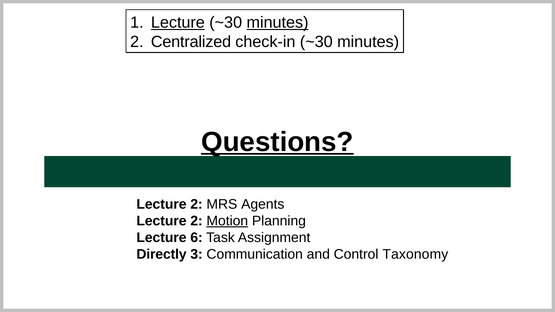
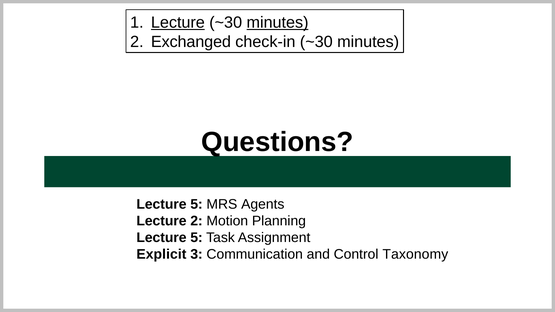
Centralized: Centralized -> Exchanged
Questions at (277, 142) underline: present -> none
2 at (197, 204): 2 -> 5
Motion underline: present -> none
6 at (197, 238): 6 -> 5
Directly: Directly -> Explicit
